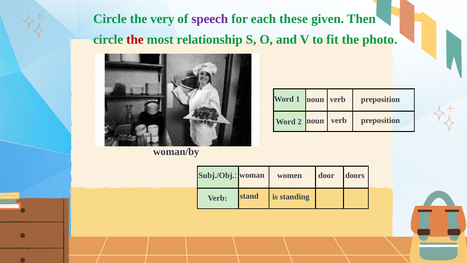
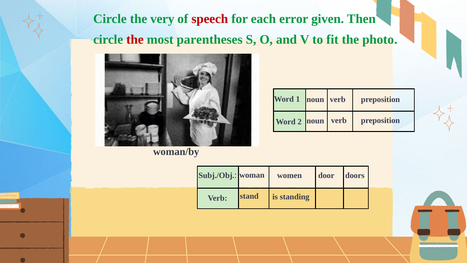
speech colour: purple -> red
these: these -> error
relationship: relationship -> parentheses
